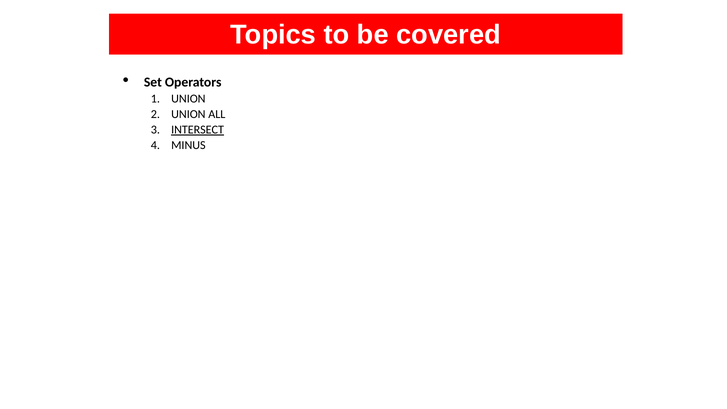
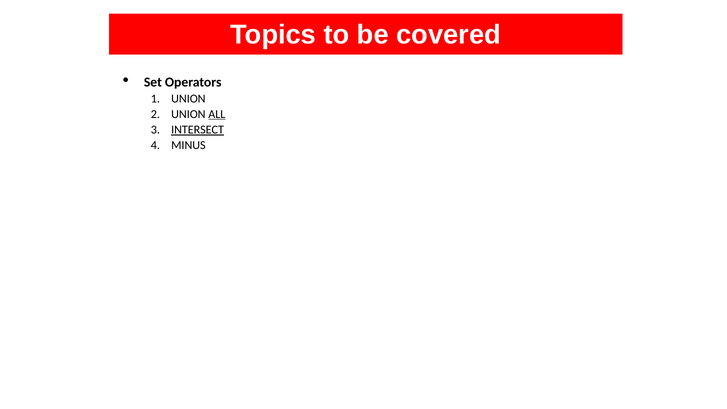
ALL underline: none -> present
